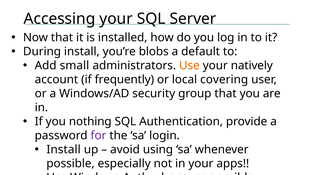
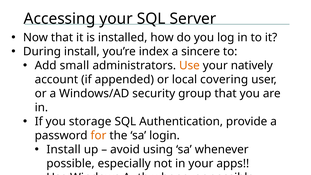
blobs: blobs -> index
default: default -> sincere
frequently: frequently -> appended
nothing: nothing -> storage
for colour: purple -> orange
